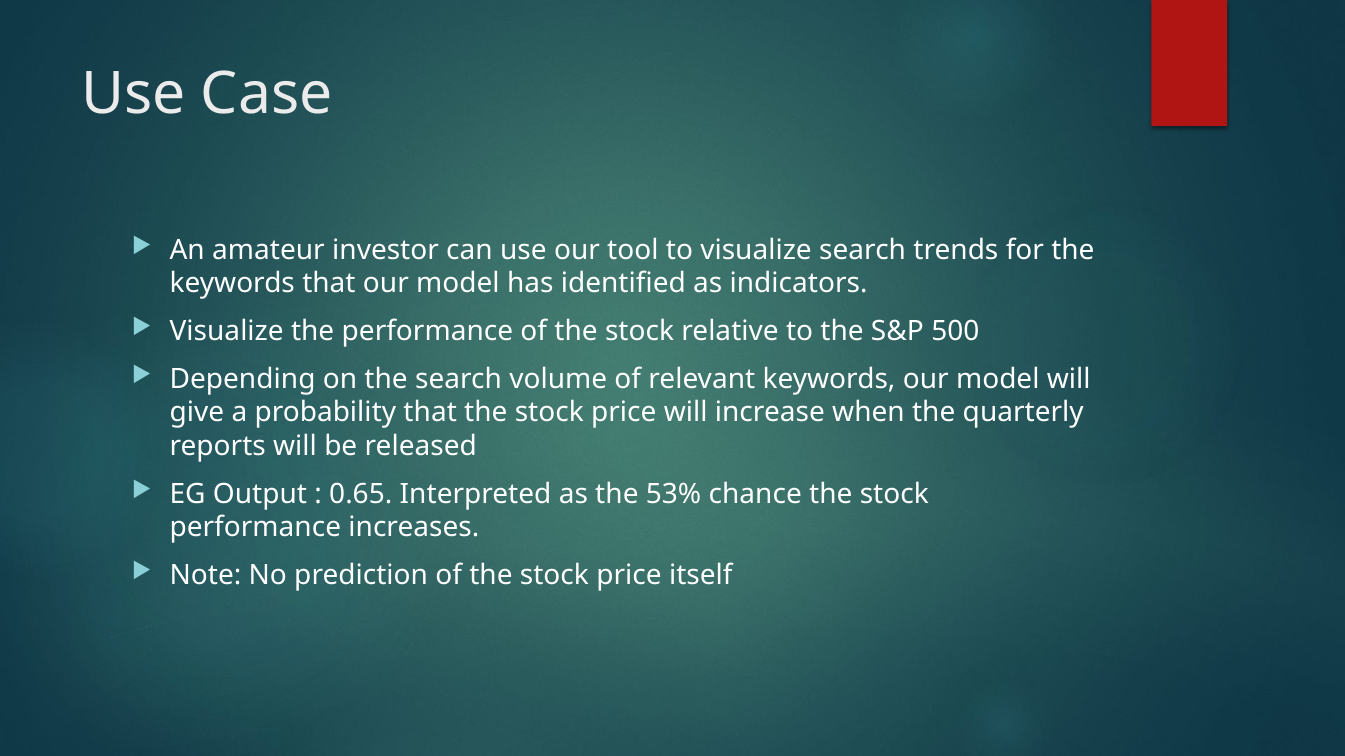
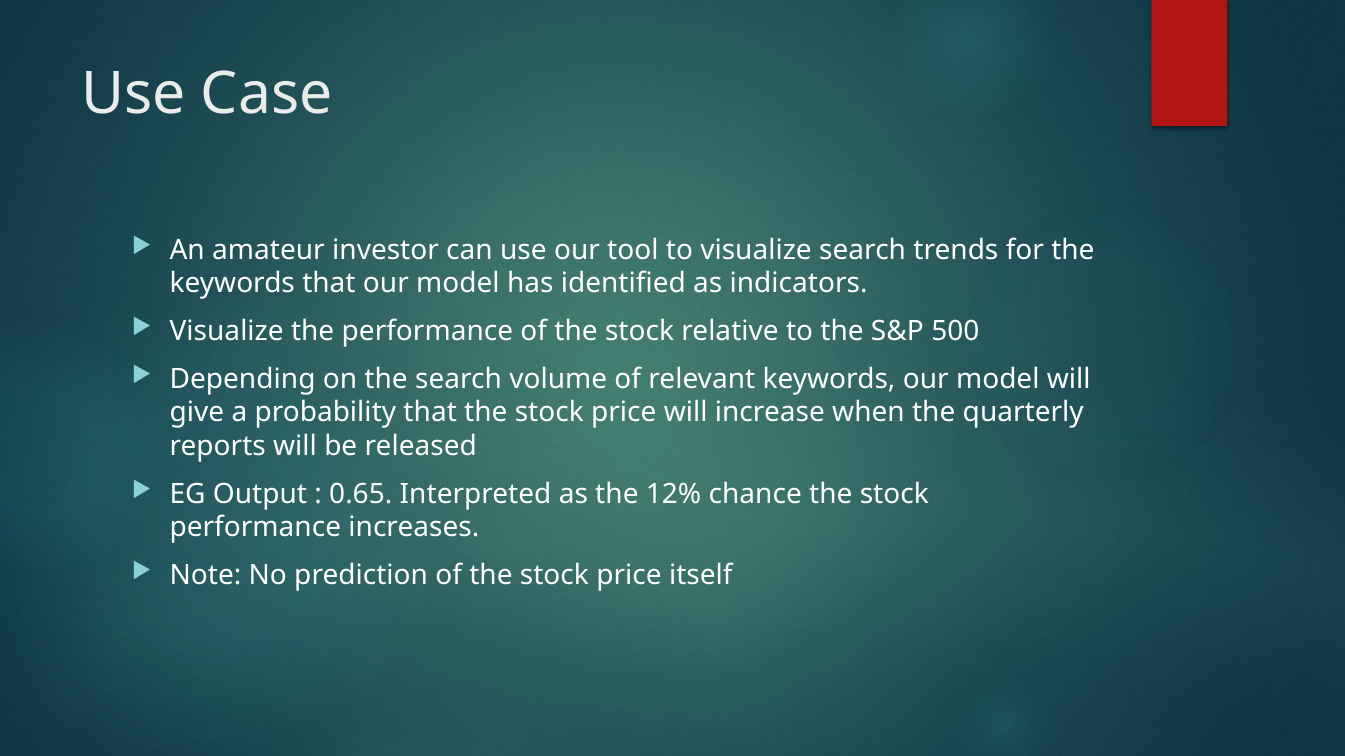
53%: 53% -> 12%
